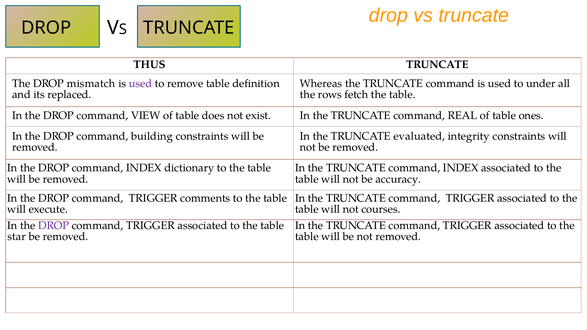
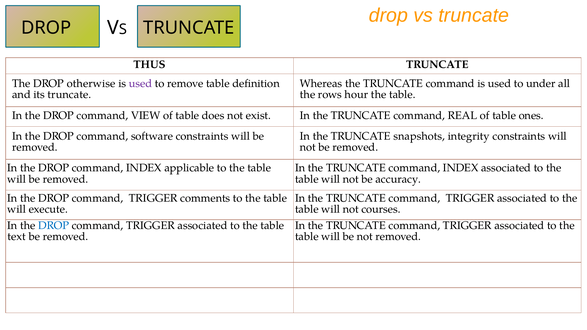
mismatch: mismatch -> otherwise
its replaced: replaced -> truncate
fetch: fetch -> hour
building: building -> software
evaluated: evaluated -> snapshots
dictionary: dictionary -> applicable
DROP at (54, 226) colour: purple -> blue
star: star -> text
